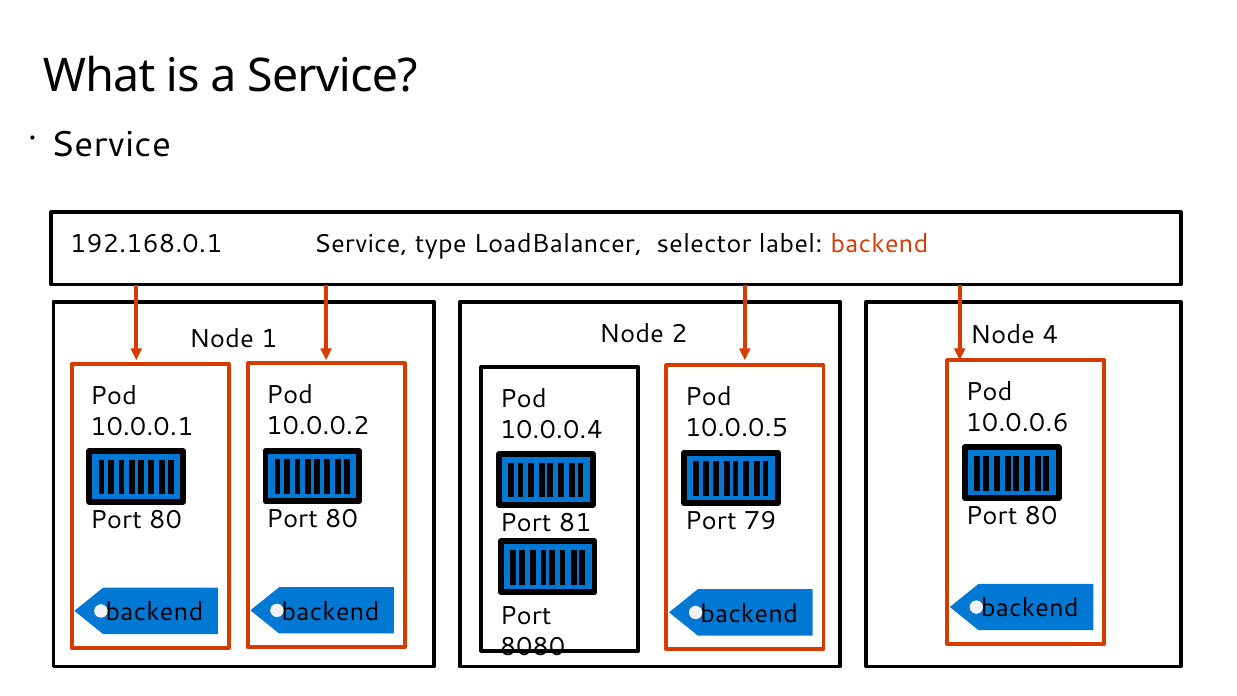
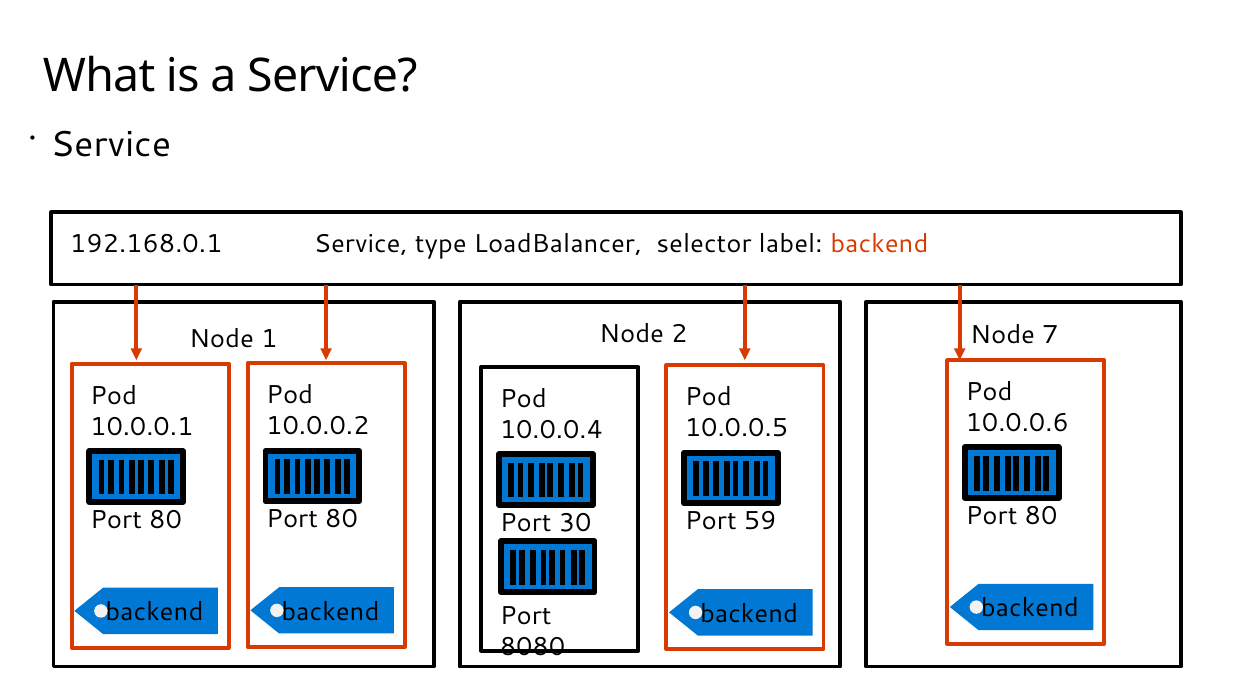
4: 4 -> 7
79: 79 -> 59
81: 81 -> 30
